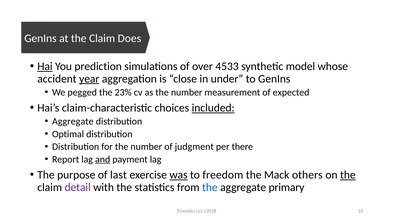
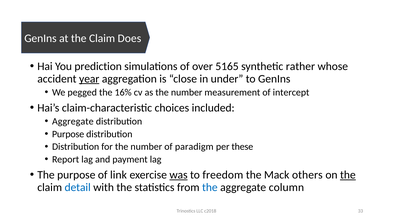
Hai underline: present -> none
4533: 4533 -> 5165
model: model -> rather
23%: 23% -> 16%
expected: expected -> intercept
included underline: present -> none
Optimal at (68, 134): Optimal -> Purpose
judgment: judgment -> paradigm
there: there -> these
and underline: present -> none
last: last -> link
detail colour: purple -> blue
primary: primary -> column
